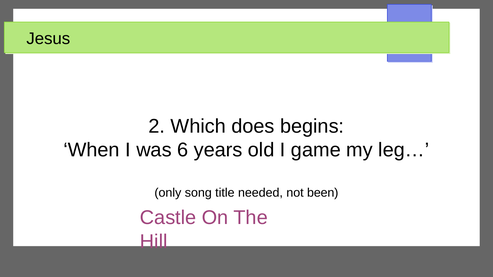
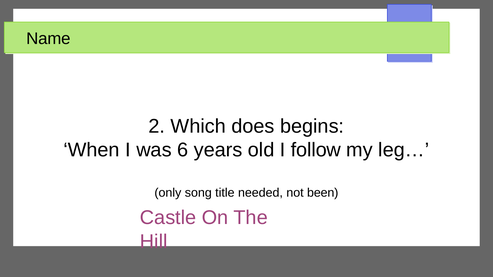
Jesus: Jesus -> Name
game: game -> follow
